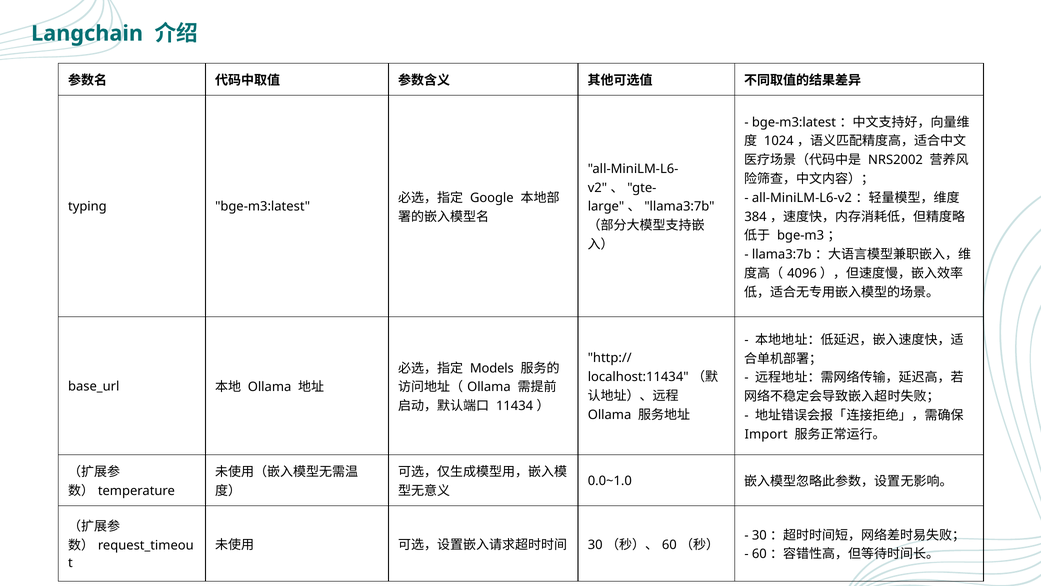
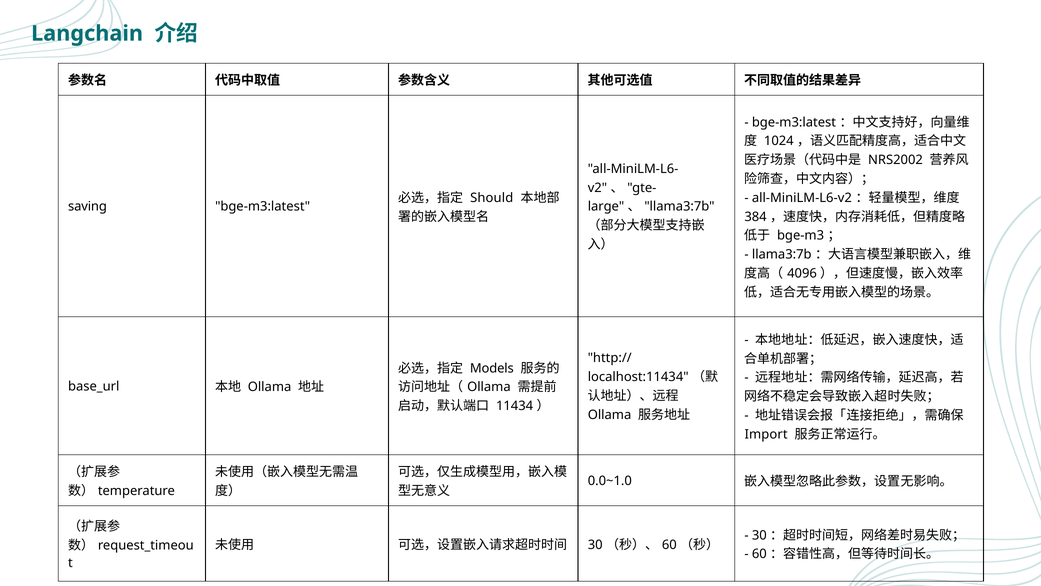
Google: Google -> Should
typing: typing -> saving
